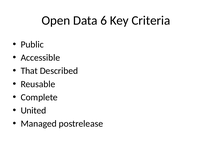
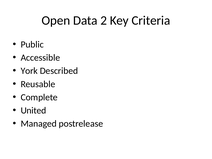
6: 6 -> 2
That: That -> York
